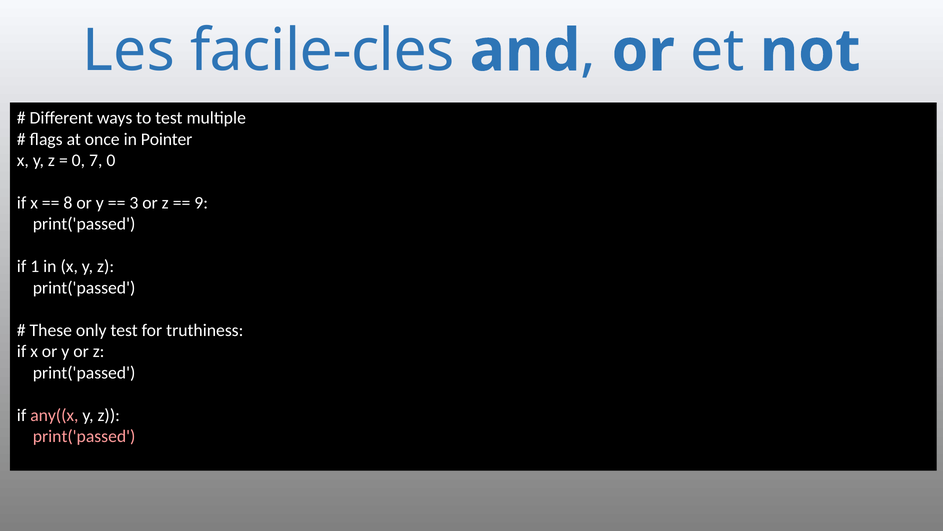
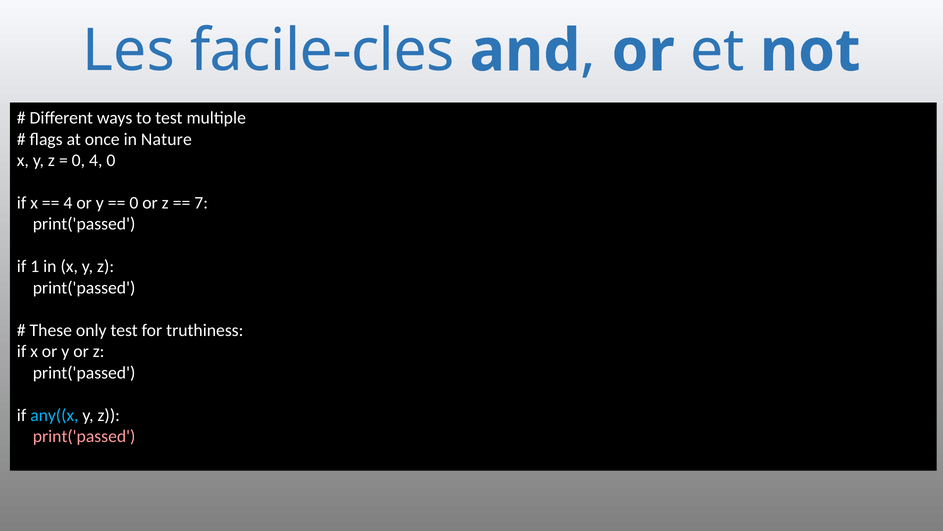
Pointer: Pointer -> Nature
0 7: 7 -> 4
8 at (68, 203): 8 -> 4
3 at (134, 203): 3 -> 0
9: 9 -> 7
any((x colour: pink -> light blue
